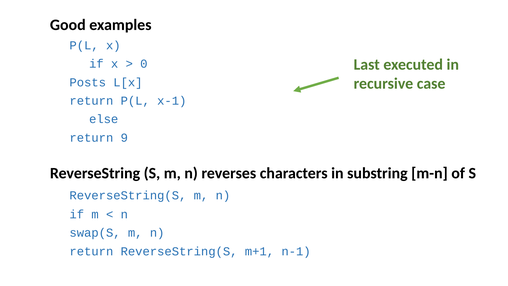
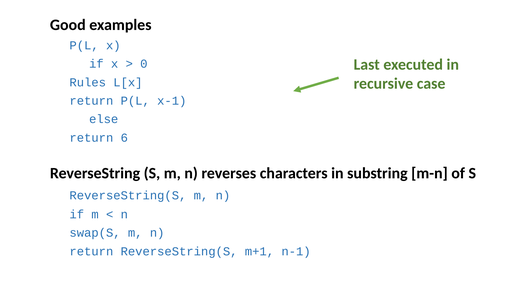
Posts: Posts -> Rules
9: 9 -> 6
